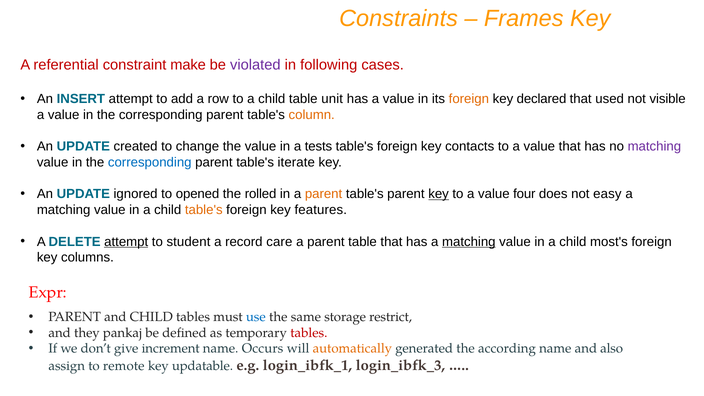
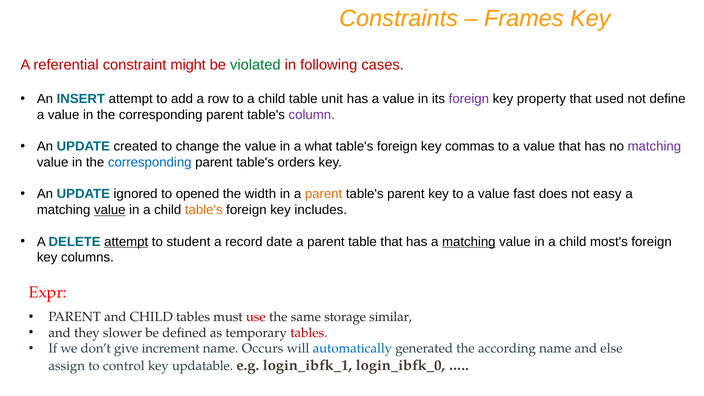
make: make -> might
violated colour: purple -> green
foreign at (469, 99) colour: orange -> purple
declared: declared -> property
visible: visible -> define
column colour: orange -> purple
tests: tests -> what
contacts: contacts -> commas
iterate: iterate -> orders
rolled: rolled -> width
key at (439, 194) underline: present -> none
four: four -> fast
value at (110, 210) underline: none -> present
features: features -> includes
care: care -> date
use colour: blue -> red
restrict: restrict -> similar
pankaj: pankaj -> slower
automatically colour: orange -> blue
also: also -> else
remote: remote -> control
login_ibfk_3: login_ibfk_3 -> login_ibfk_0
